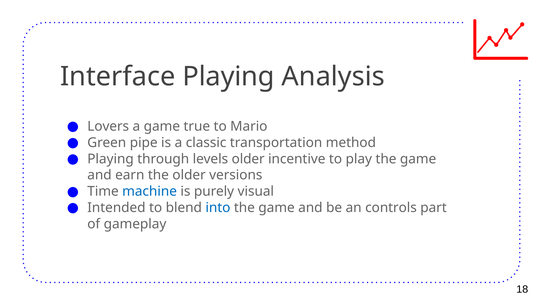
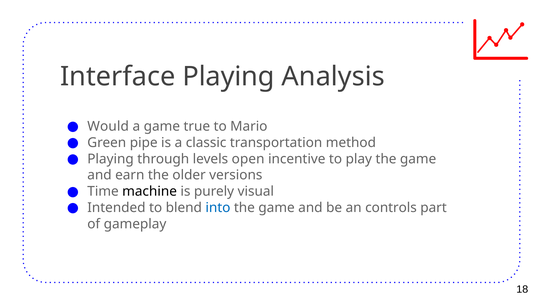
Lovers: Lovers -> Would
levels older: older -> open
machine colour: blue -> black
